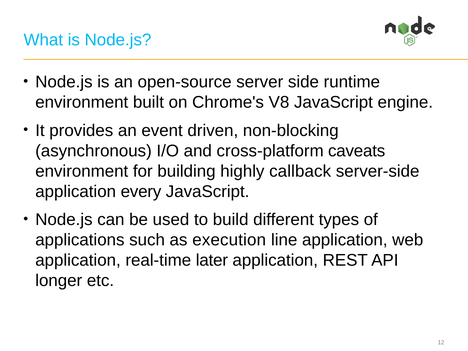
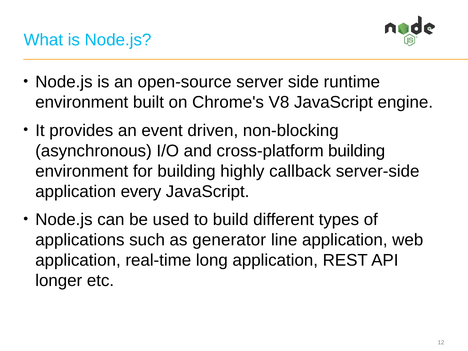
cross-platform caveats: caveats -> building
execution: execution -> generator
later: later -> long
